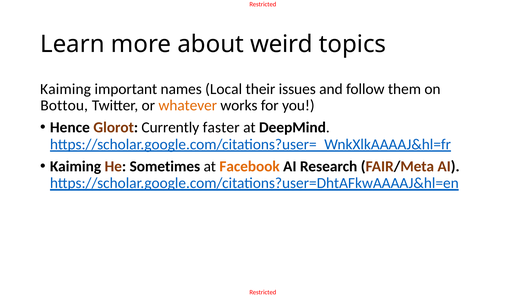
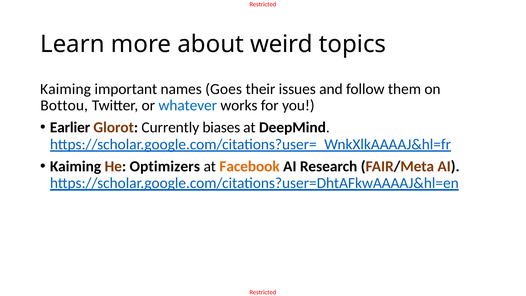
Local: Local -> Goes
whatever colour: orange -> blue
Hence: Hence -> Earlier
faster: faster -> biases
Sometimes: Sometimes -> Optimizers
